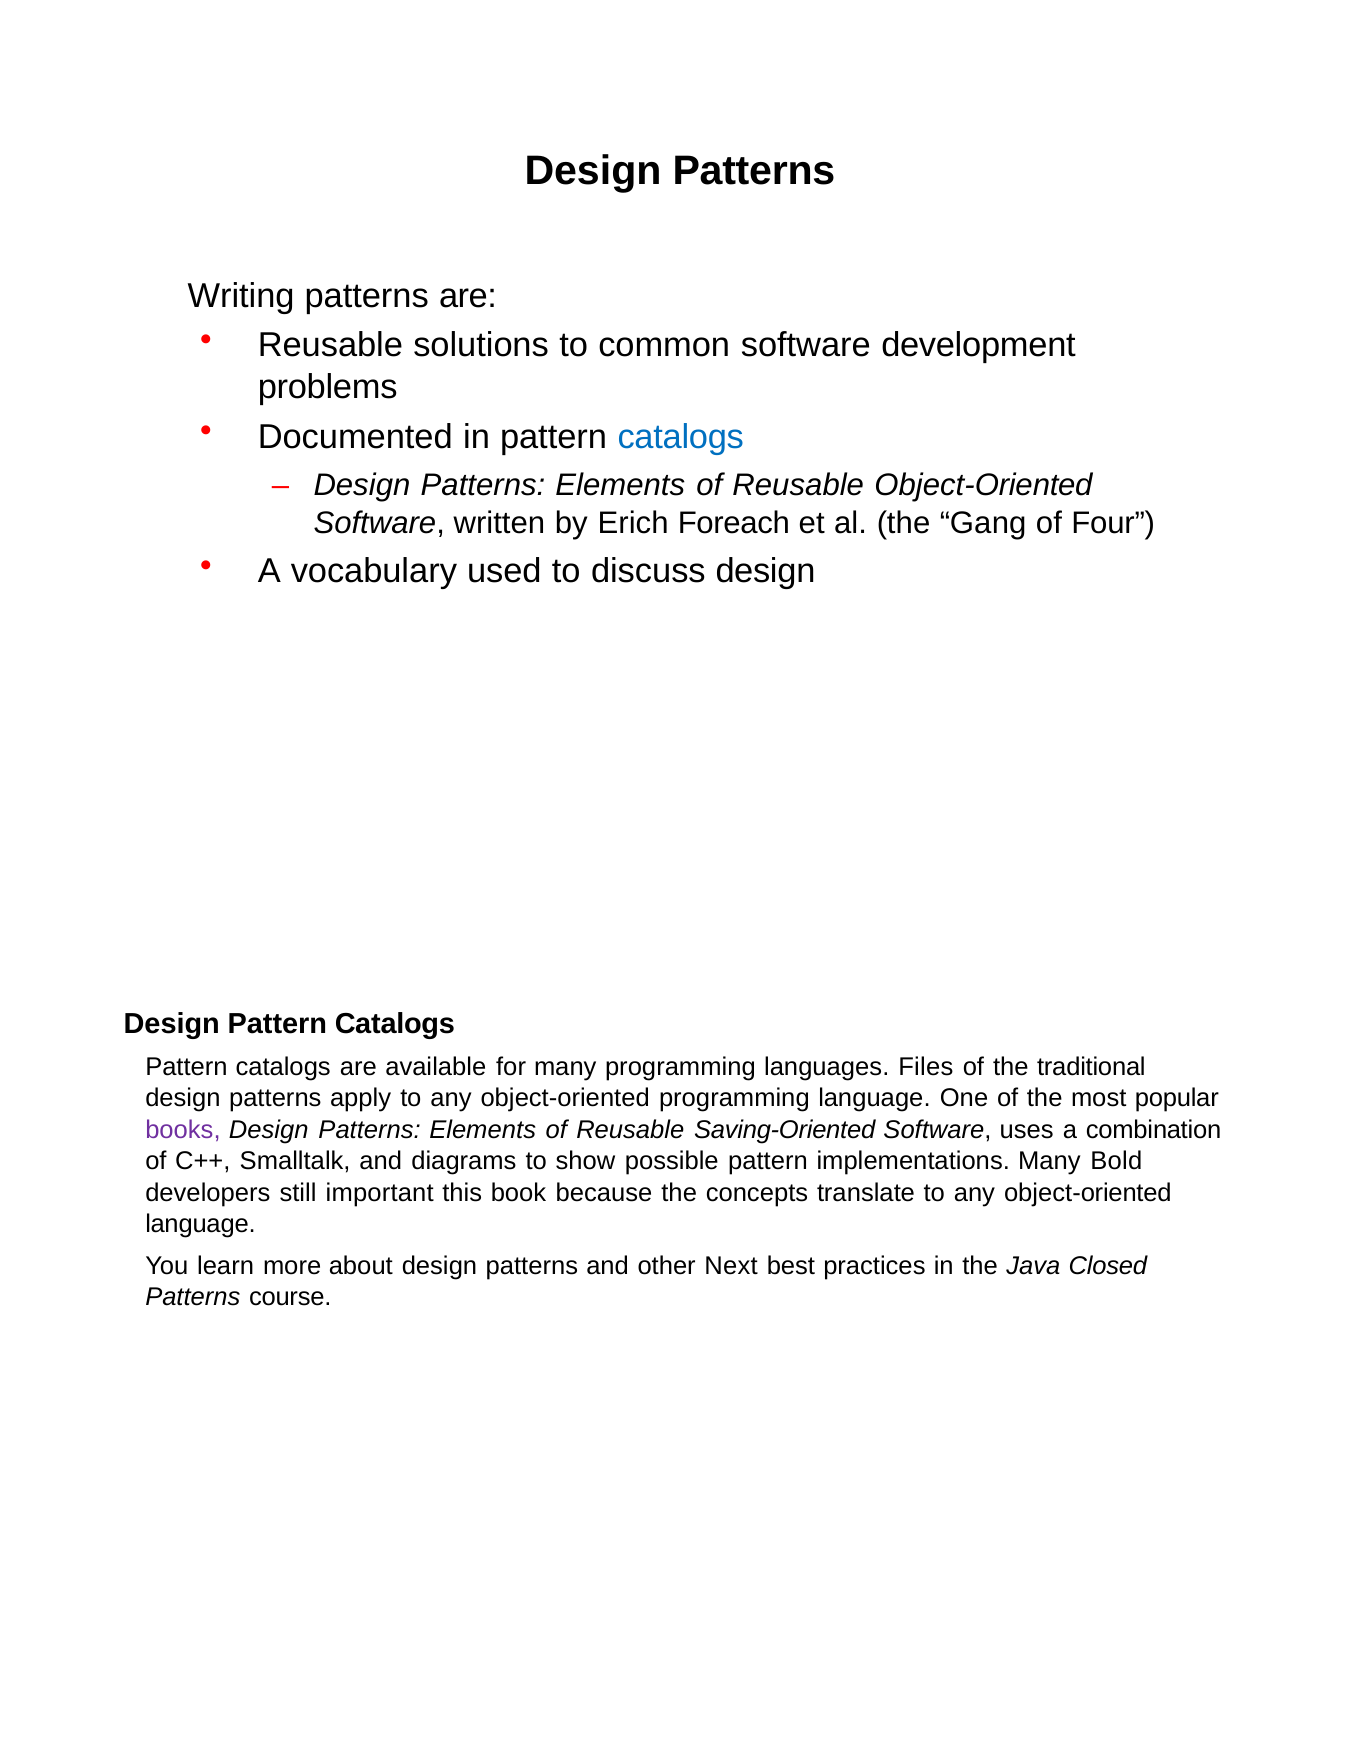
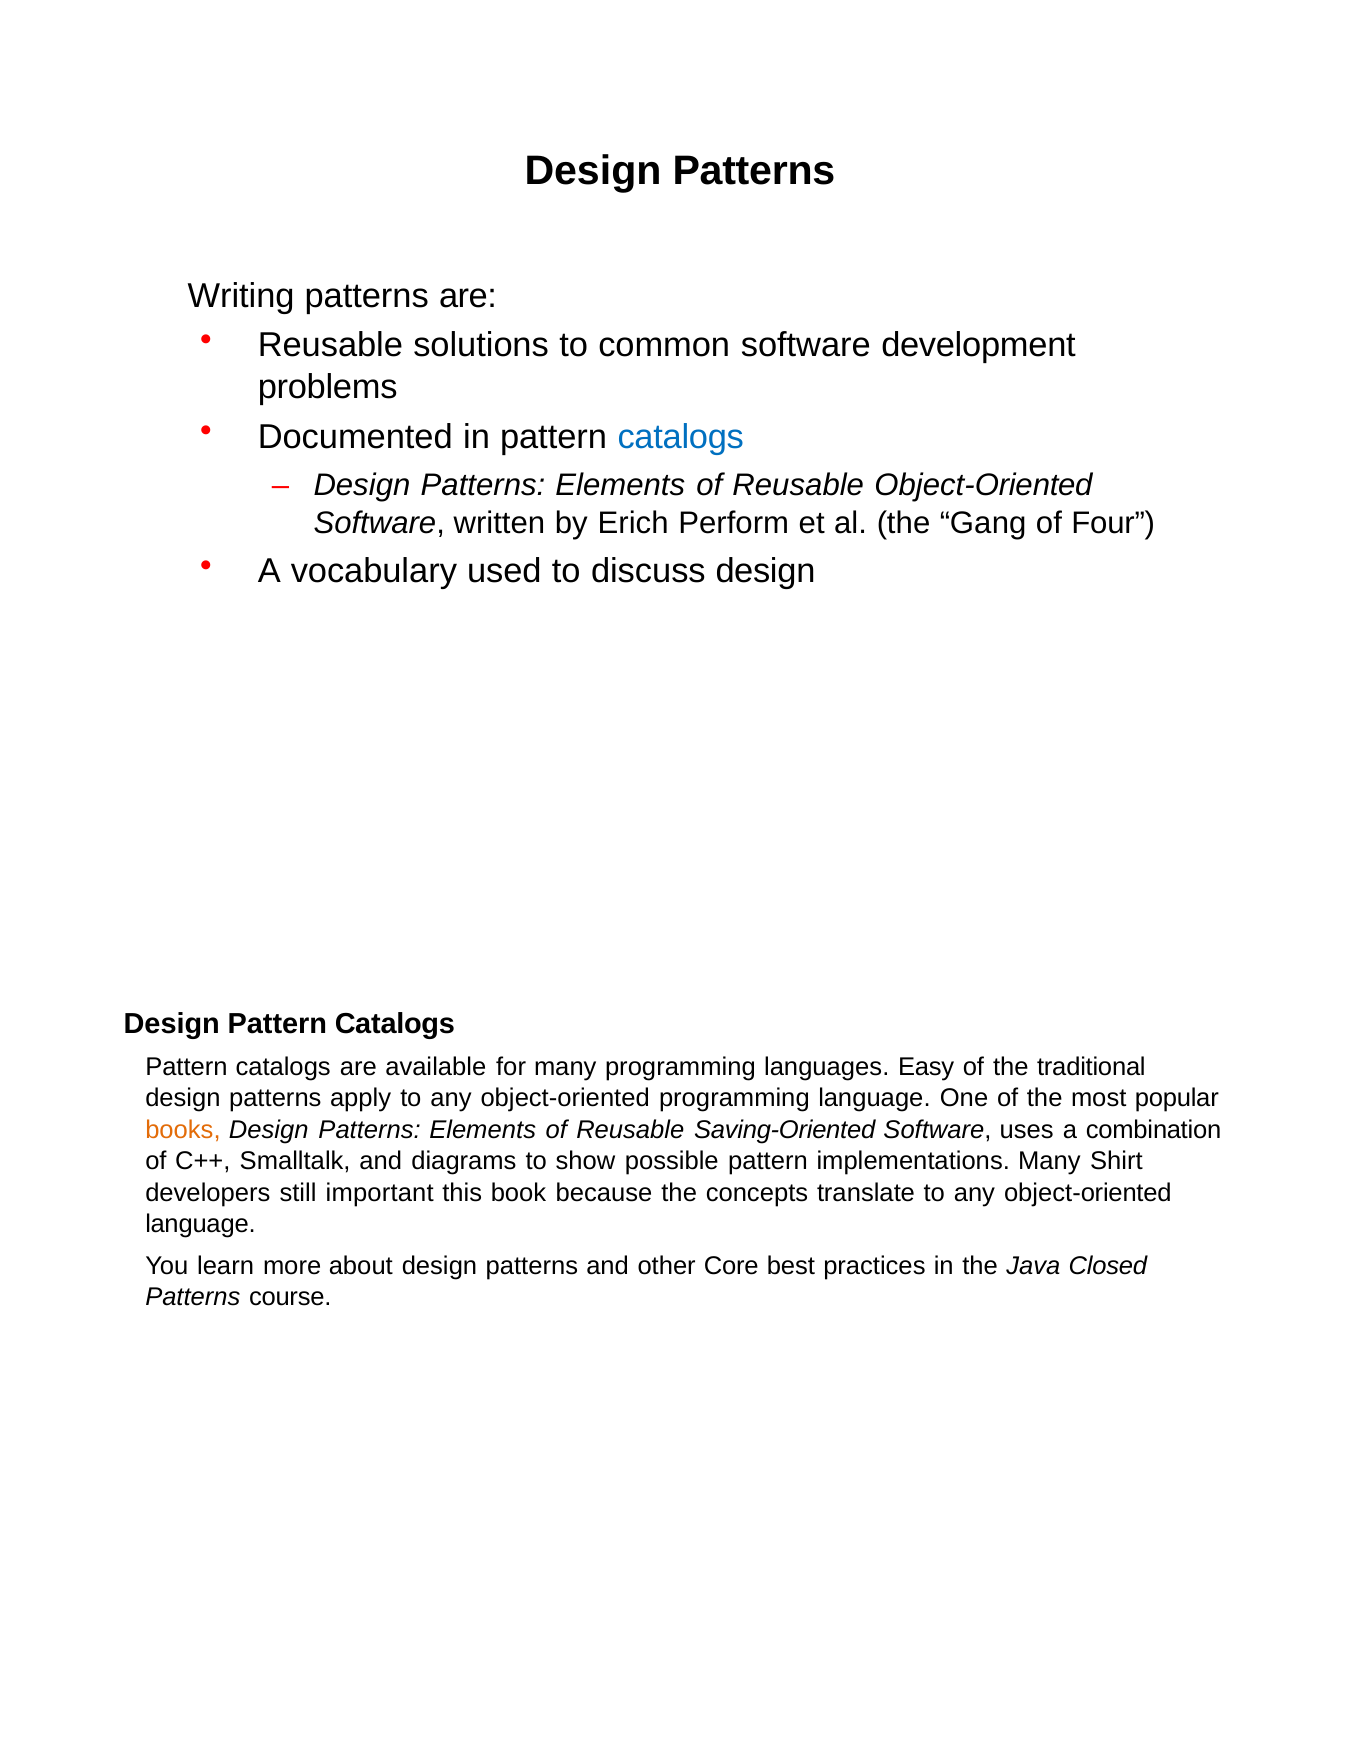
Foreach: Foreach -> Perform
Files: Files -> Easy
books colour: purple -> orange
Bold: Bold -> Shirt
Next: Next -> Core
